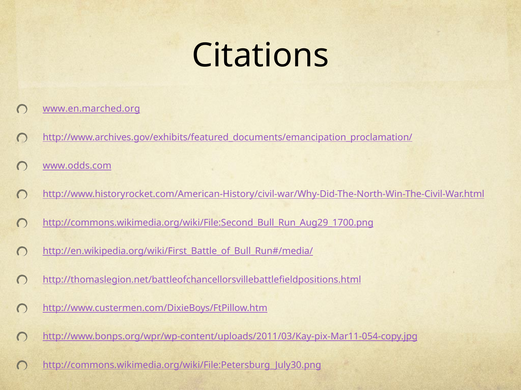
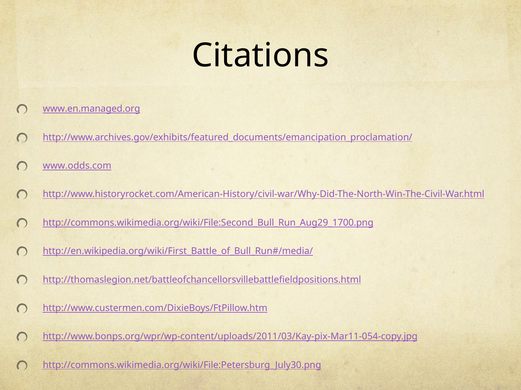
www.en.marched.org: www.en.marched.org -> www.en.managed.org
